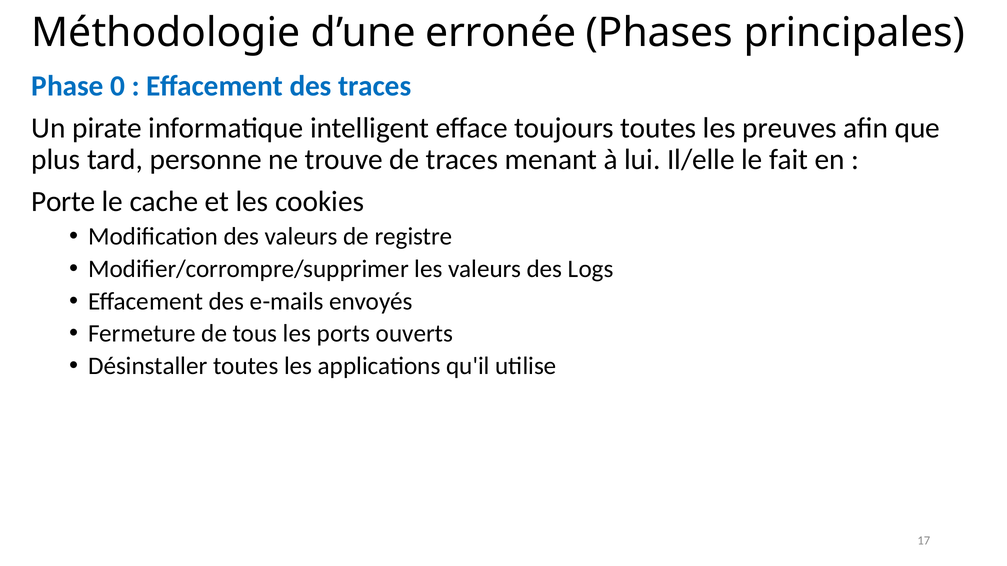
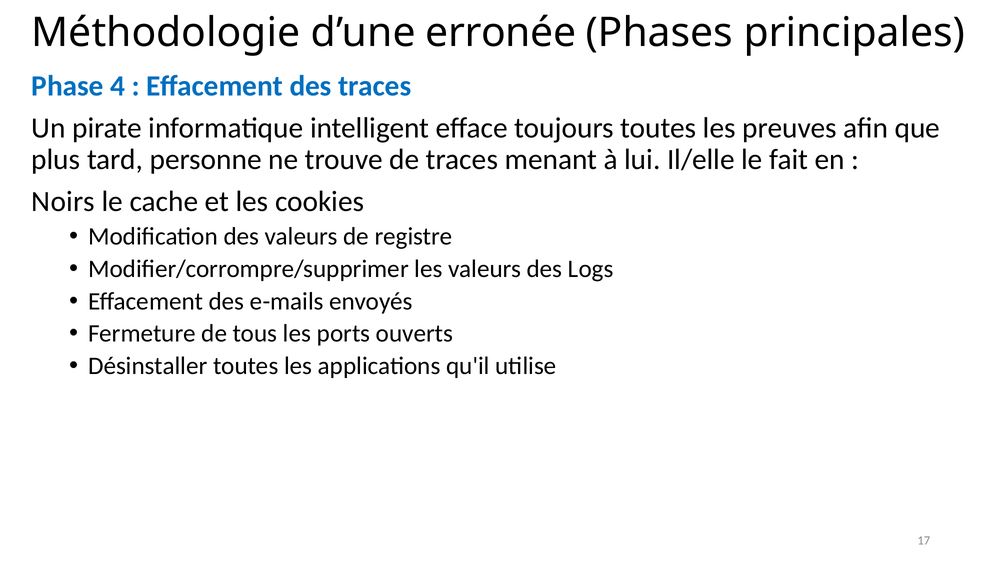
0: 0 -> 4
Porte: Porte -> Noirs
